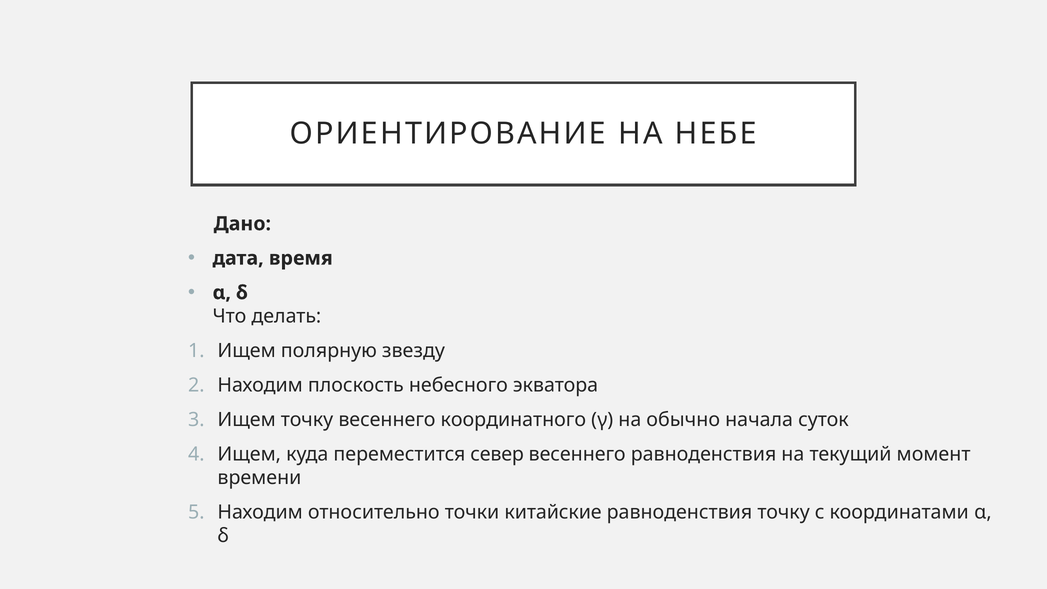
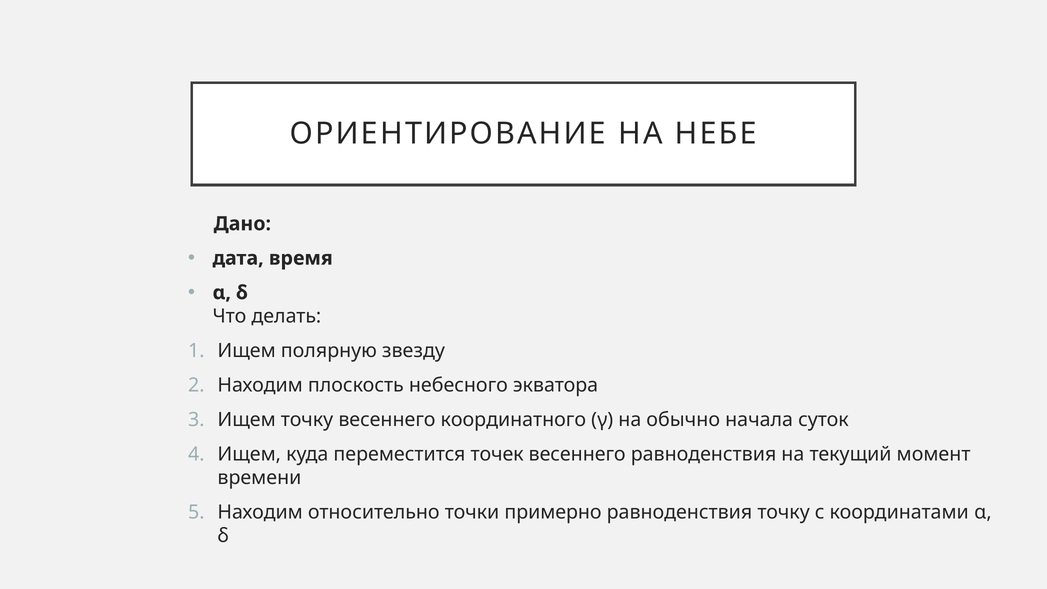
север: север -> точек
китайские: китайские -> примерно
